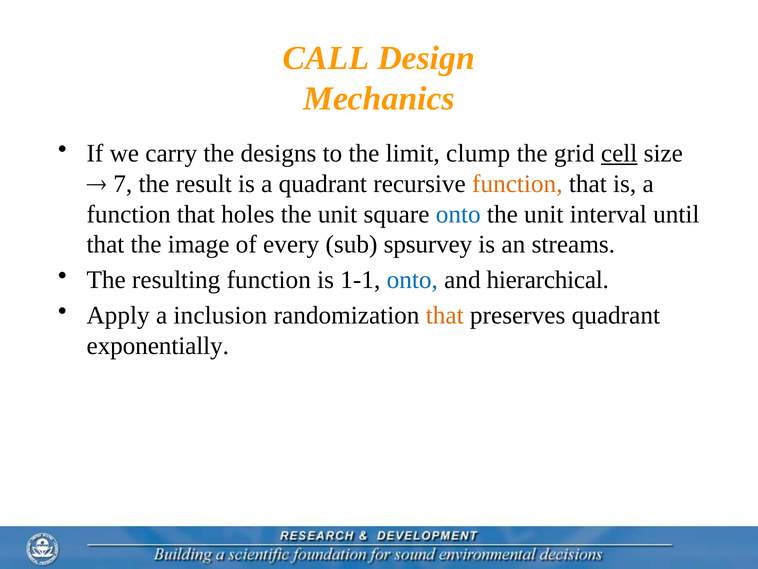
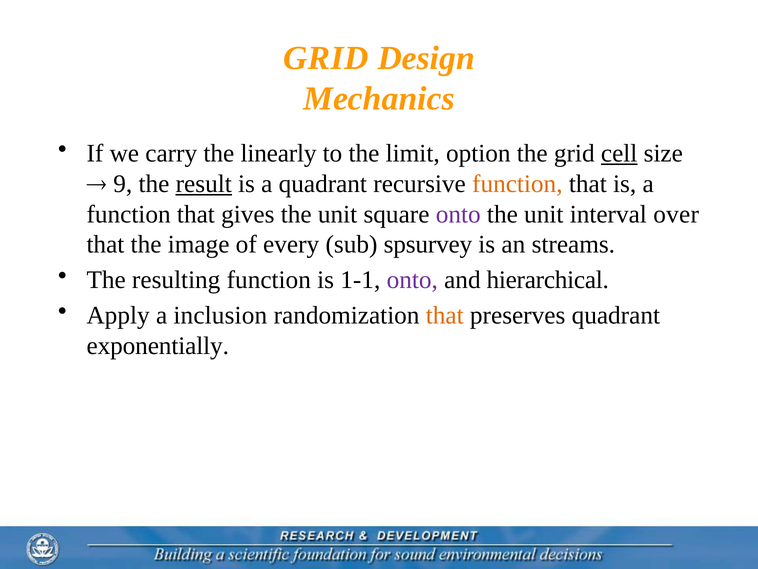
CALL at (326, 58): CALL -> GRID
designs: designs -> linearly
clump: clump -> option
7: 7 -> 9
result underline: none -> present
holes: holes -> gives
onto at (458, 214) colour: blue -> purple
until: until -> over
onto at (412, 280) colour: blue -> purple
